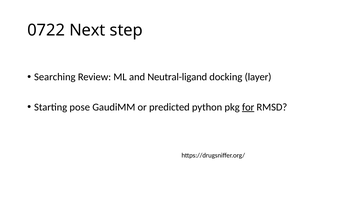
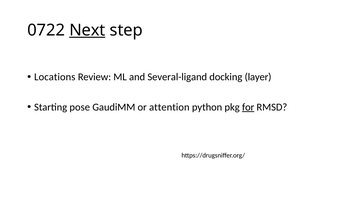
Next underline: none -> present
Searching: Searching -> Locations
Neutral-ligand: Neutral-ligand -> Several-ligand
predicted: predicted -> attention
